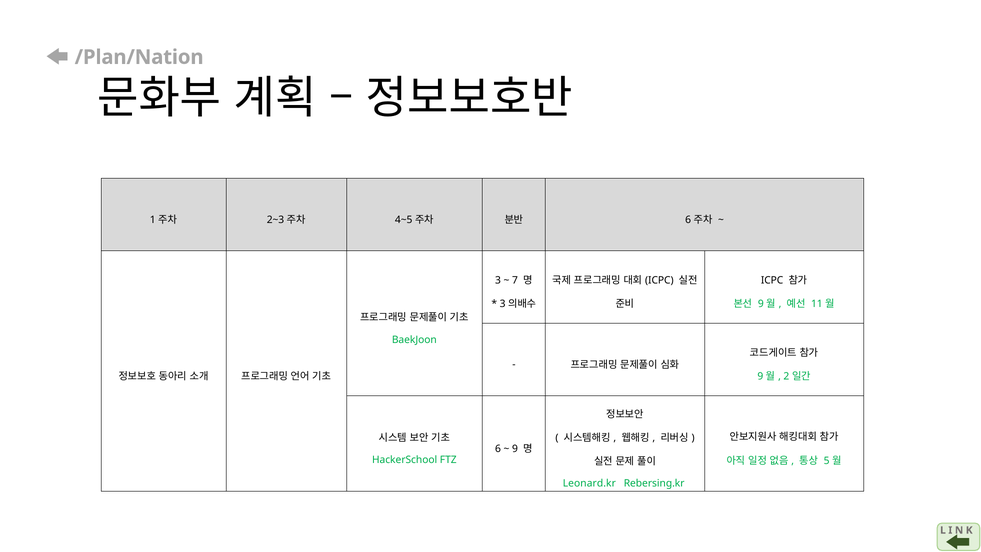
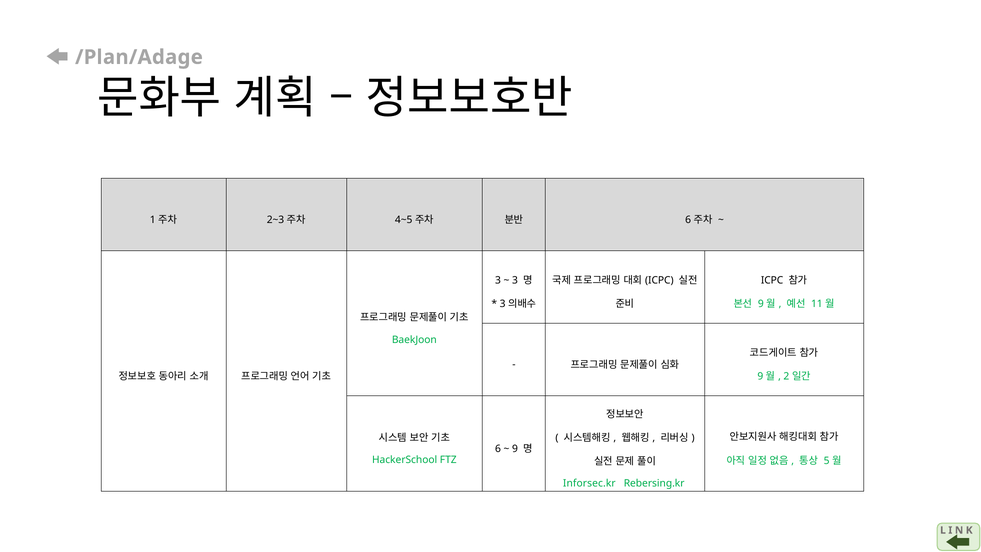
/Plan/Nation: /Plan/Nation -> /Plan/Adage
7 at (515, 280): 7 -> 3
Leonard.kr: Leonard.kr -> Inforsec.kr
